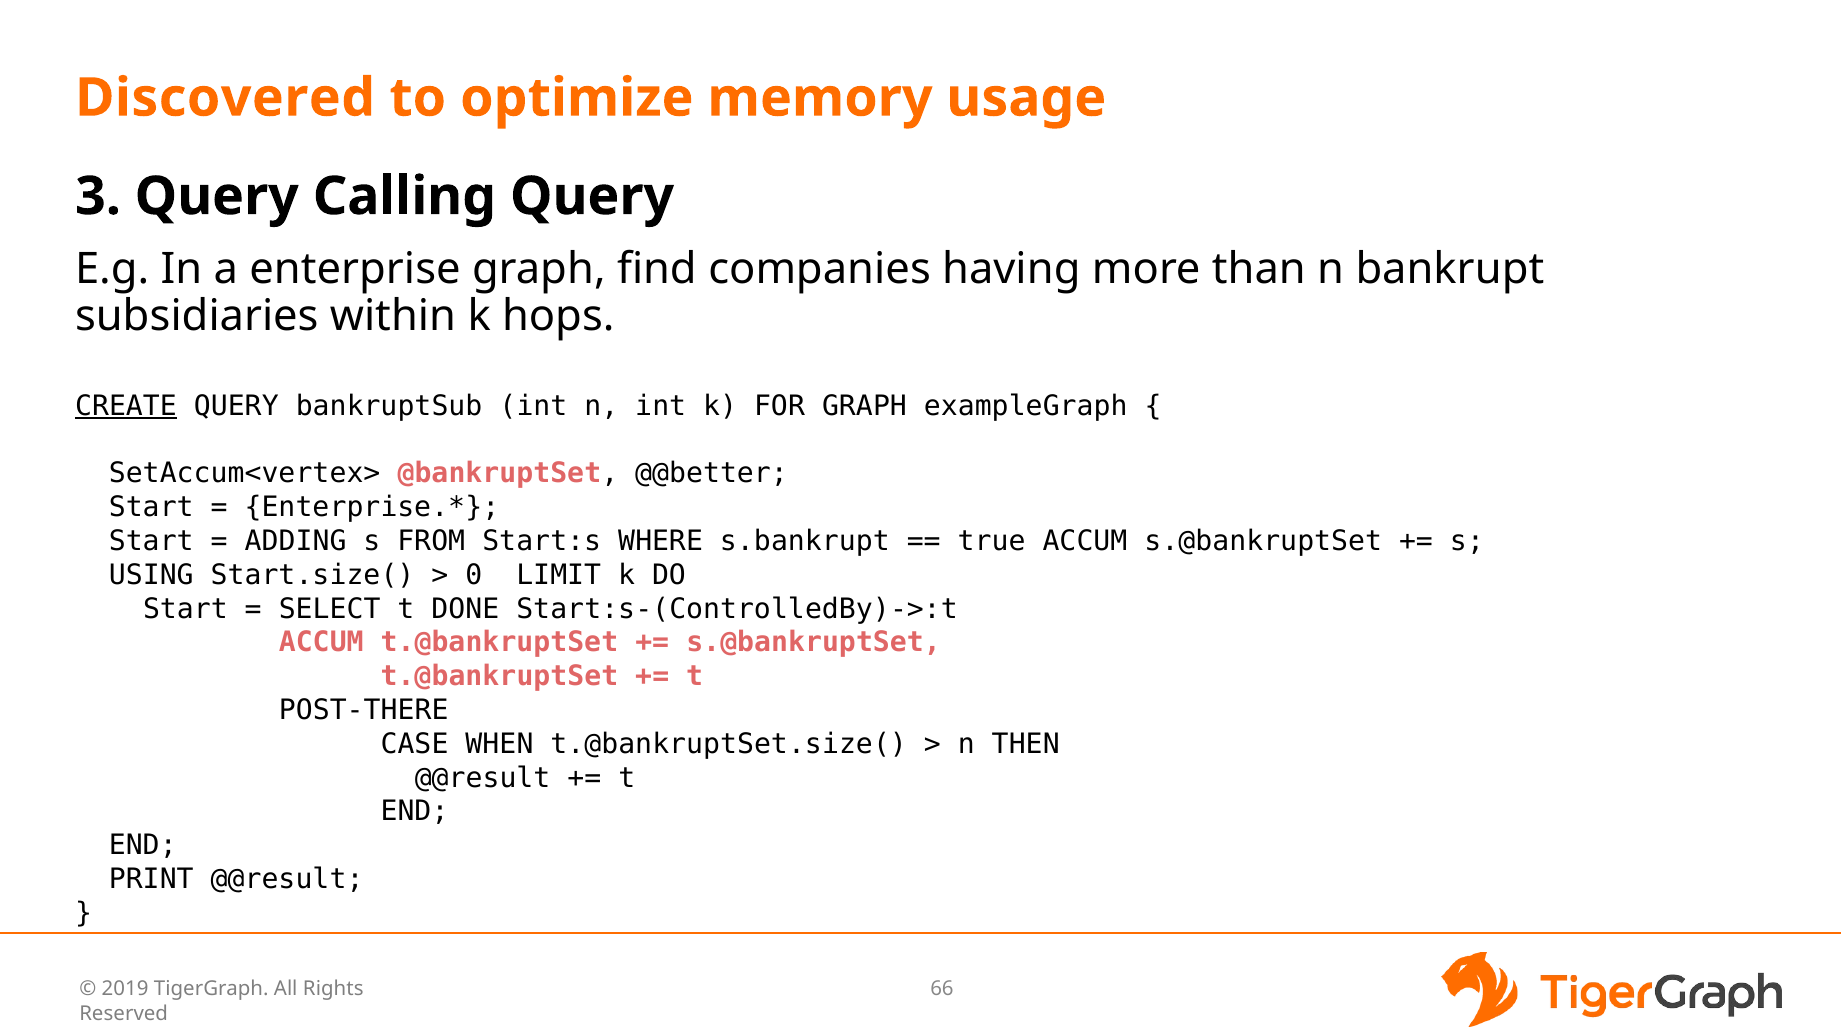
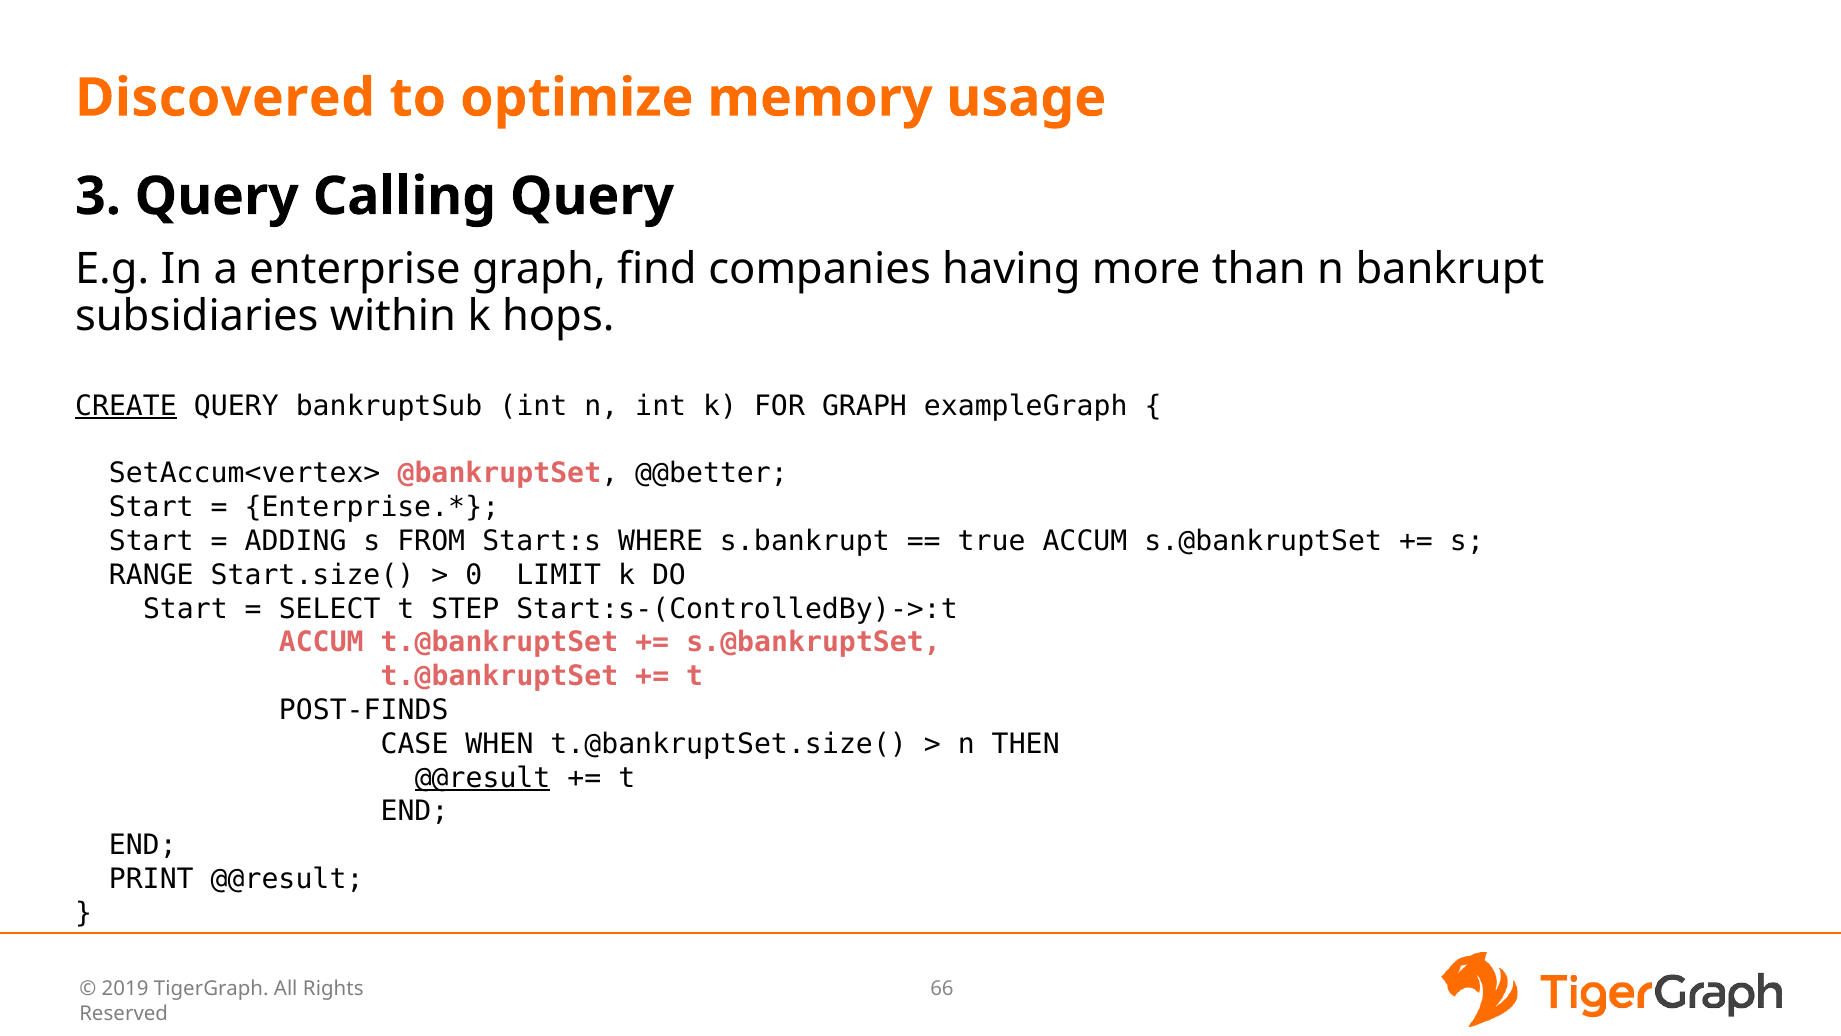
USING: USING -> RANGE
DONE: DONE -> STEP
POST-THERE: POST-THERE -> POST-FINDS
@@result at (483, 777) underline: none -> present
